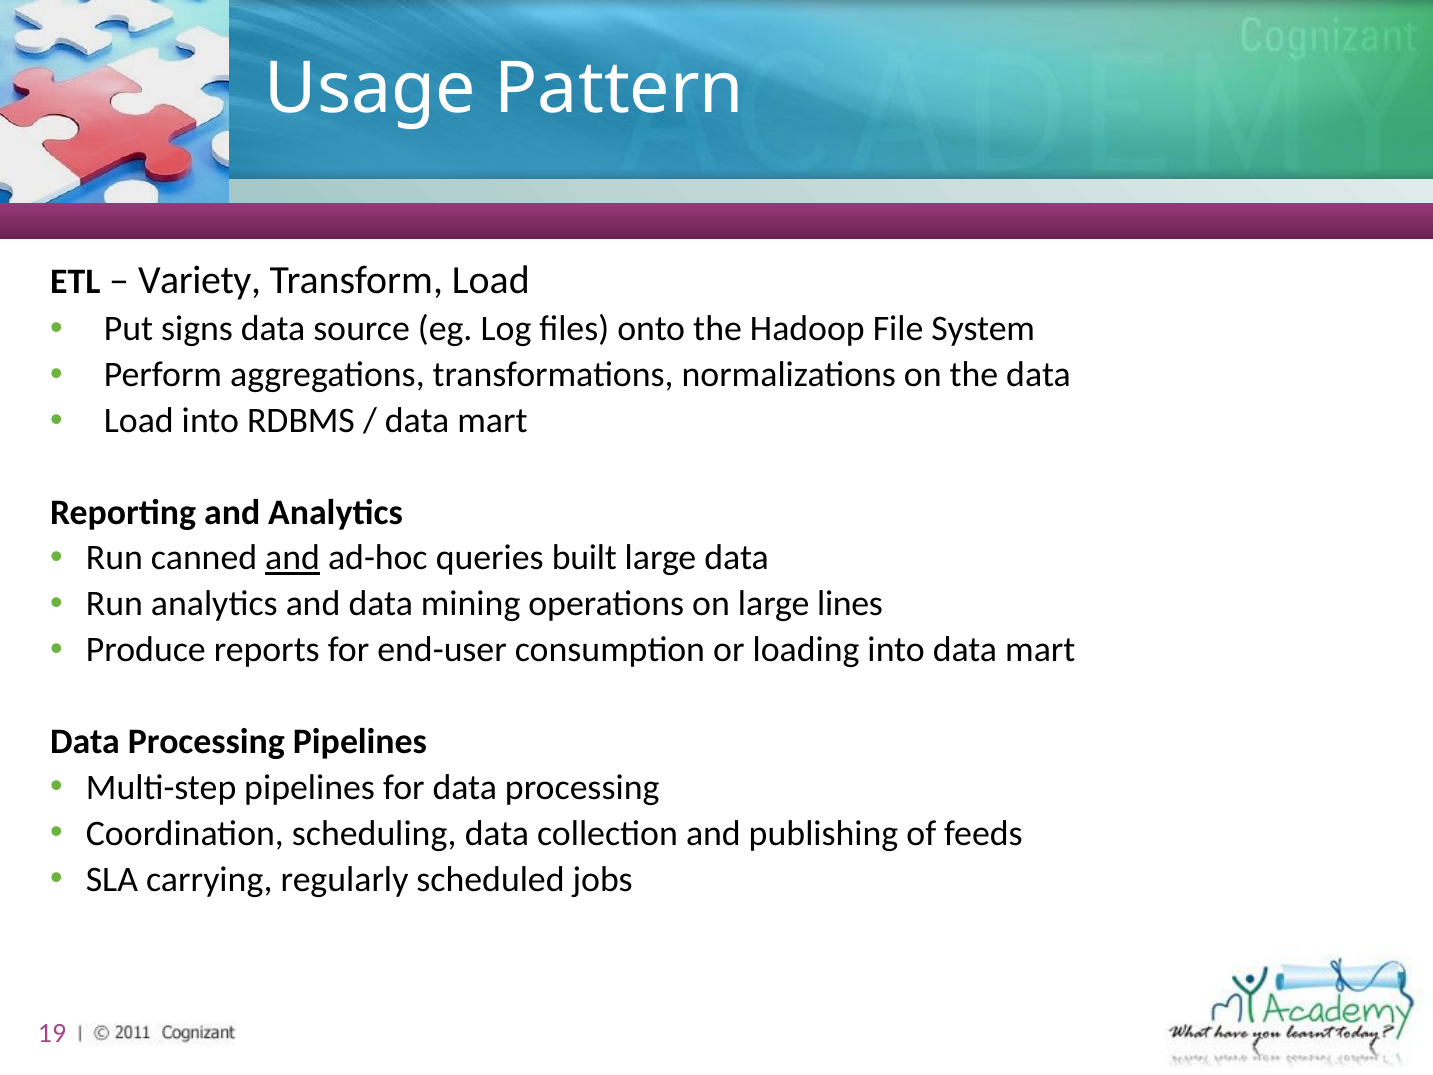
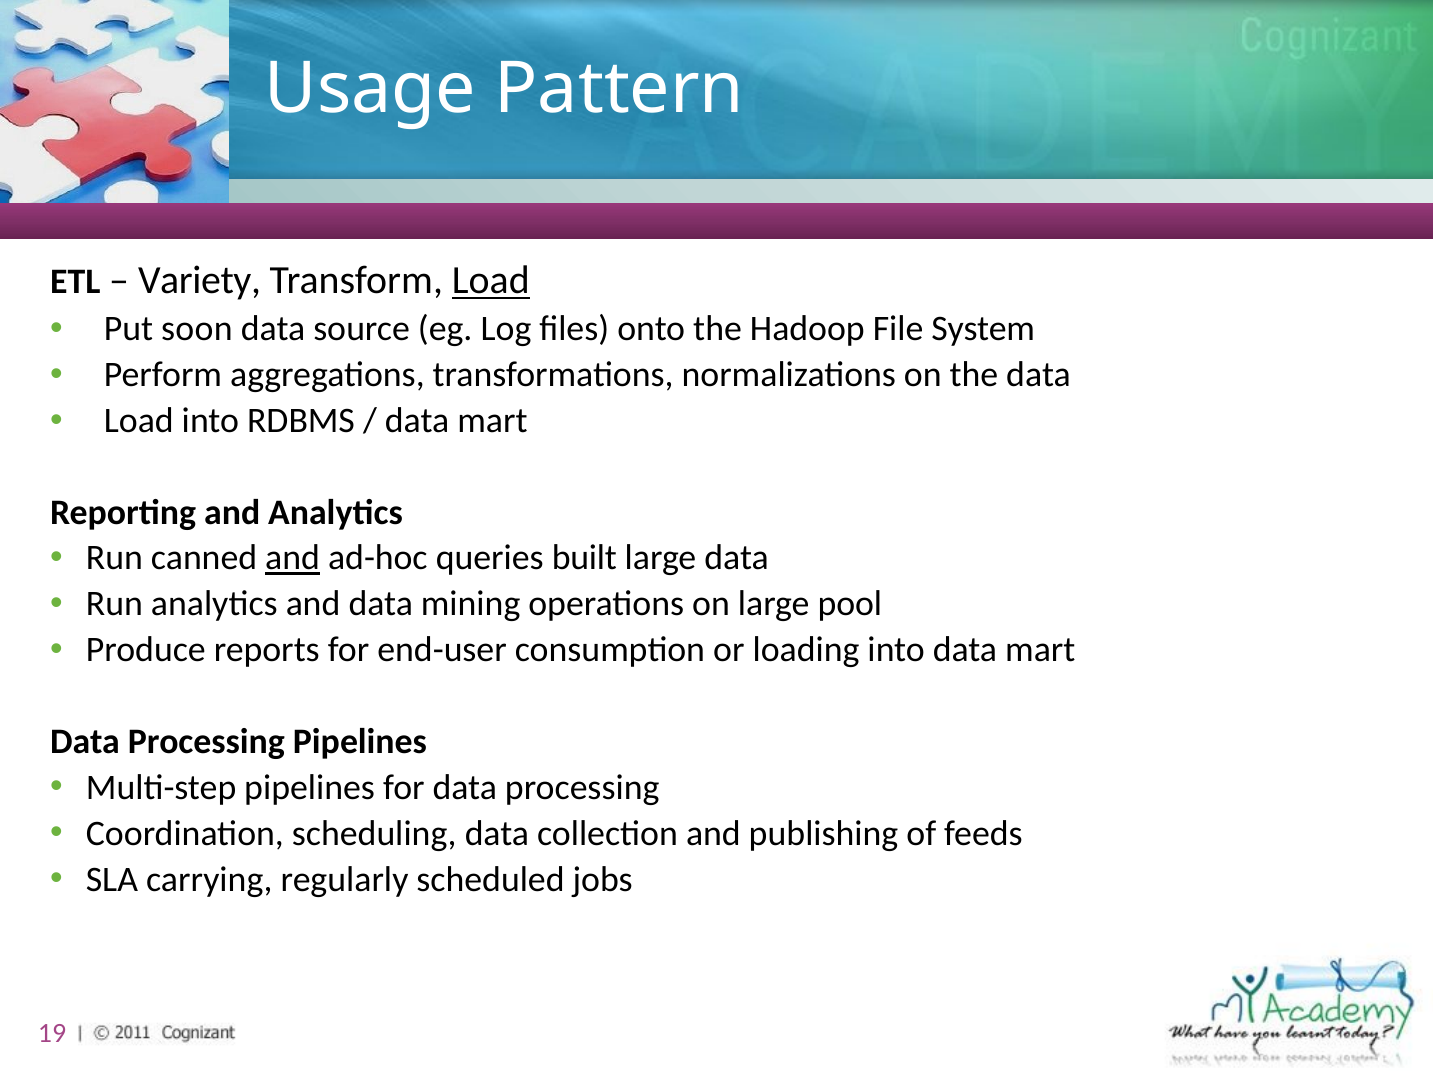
Load at (491, 281) underline: none -> present
signs: signs -> soon
lines: lines -> pool
